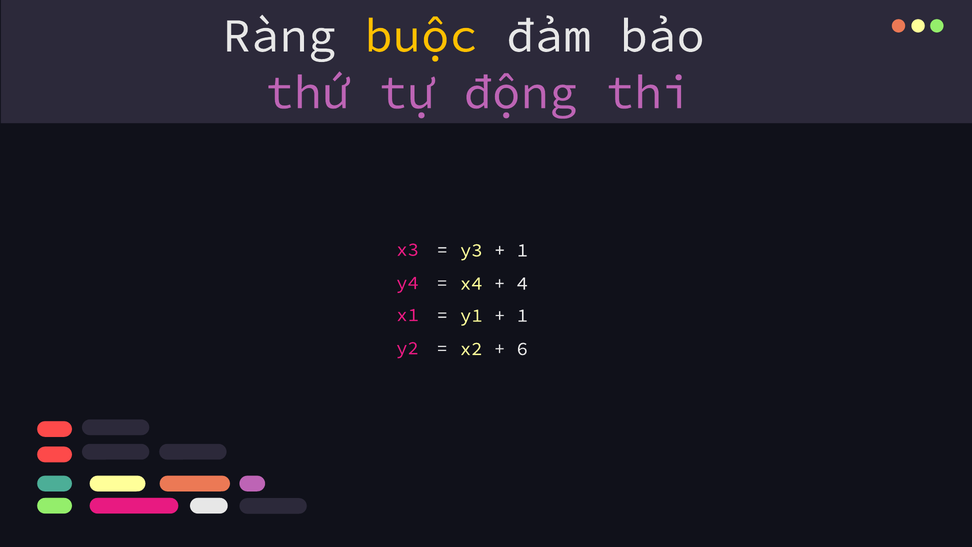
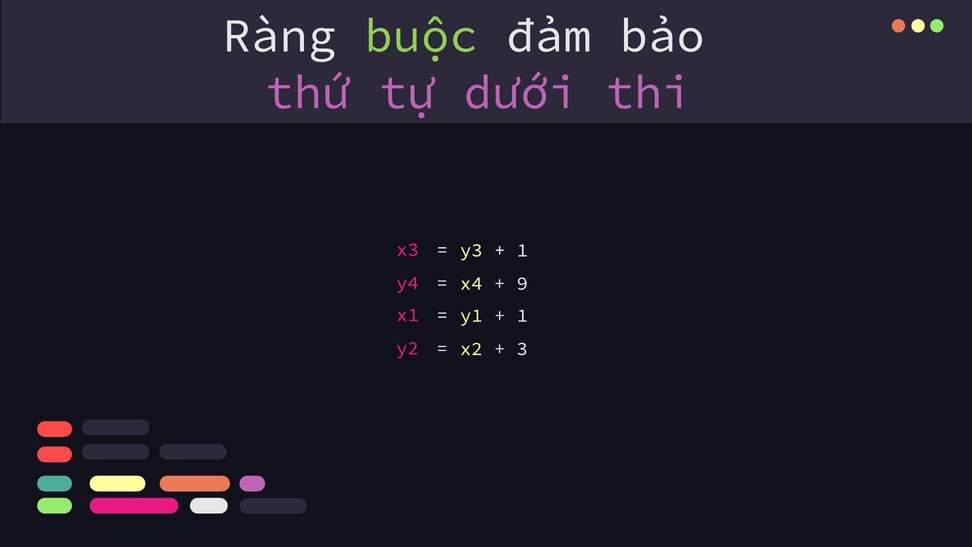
buộc colour: yellow -> light green
động: động -> dưới
4: 4 -> 9
6: 6 -> 3
